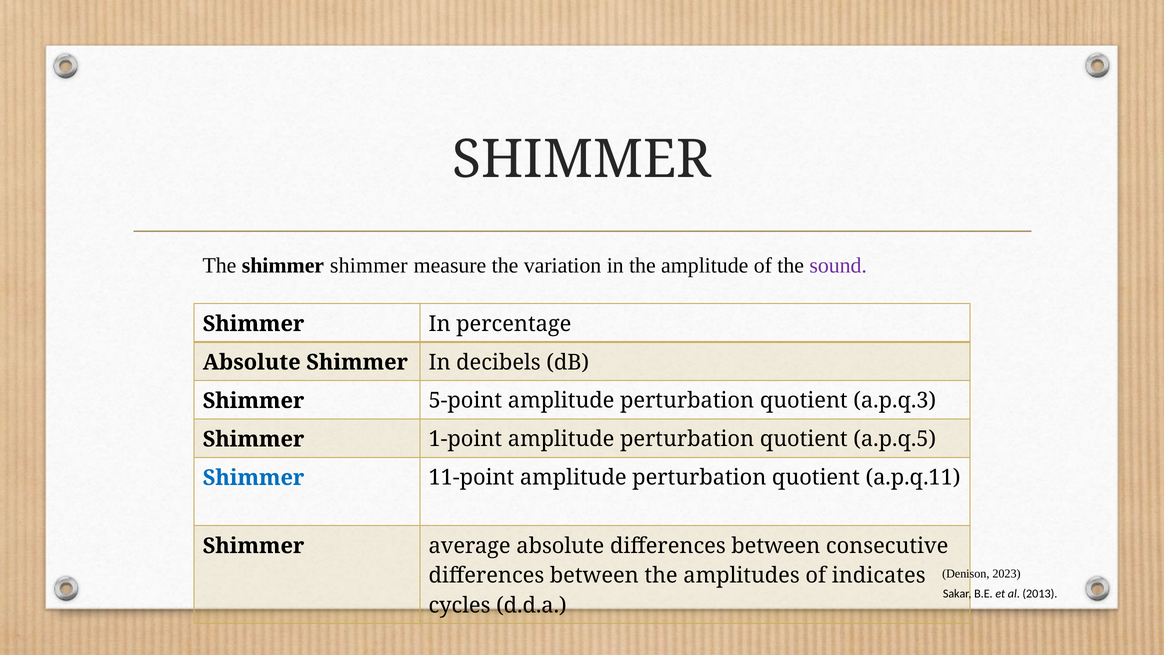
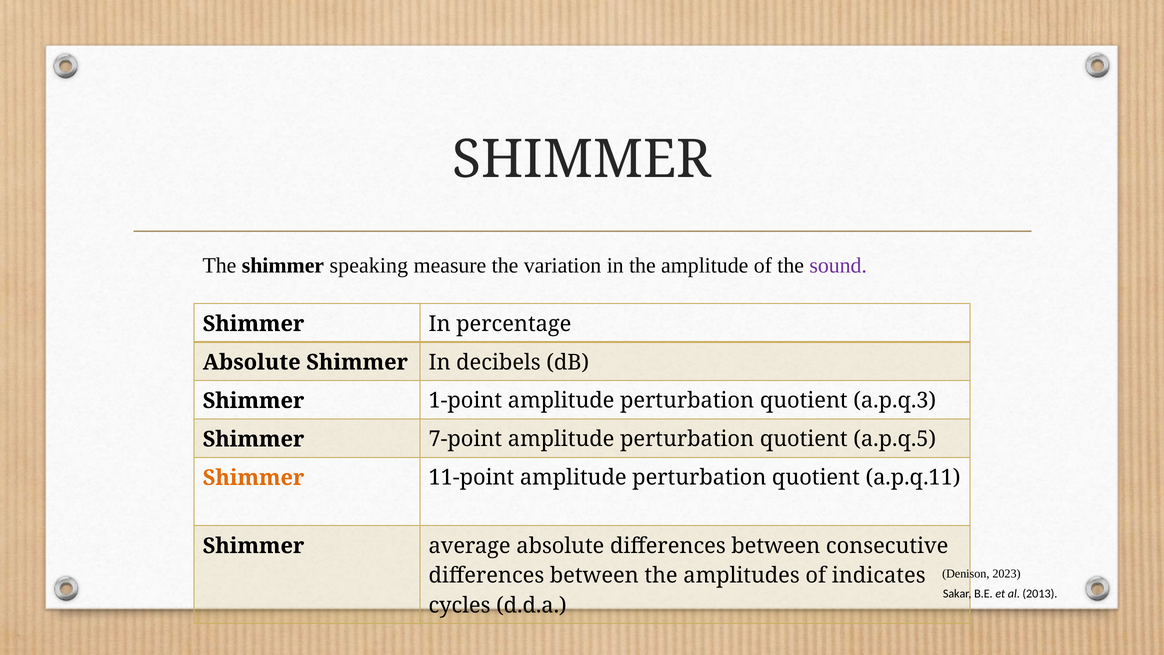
The shimmer shimmer: shimmer -> speaking
5-point: 5-point -> 1-point
1-point: 1-point -> 7-point
Shimmer at (254, 478) colour: blue -> orange
